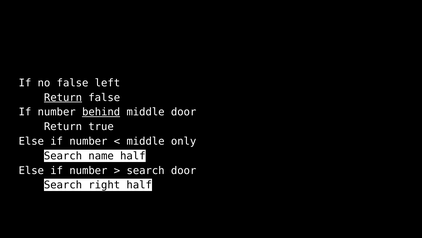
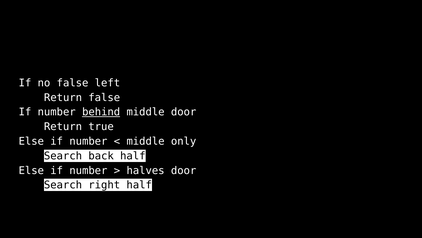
Return at (63, 97) underline: present -> none
name: name -> back
search at (146, 170): search -> halves
